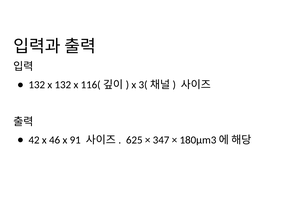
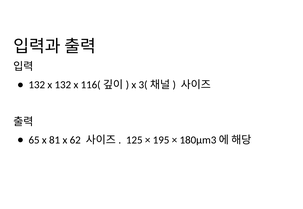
42: 42 -> 65
46: 46 -> 81
91: 91 -> 62
625: 625 -> 125
347: 347 -> 195
